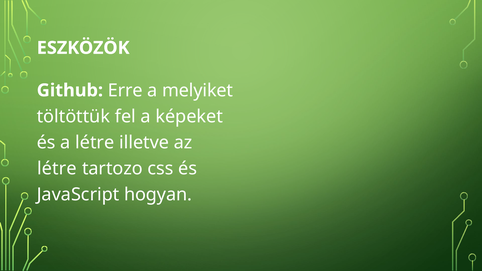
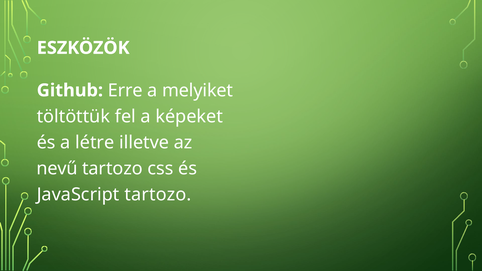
létre at (57, 168): létre -> nevű
JavaScript hogyan: hogyan -> tartozo
